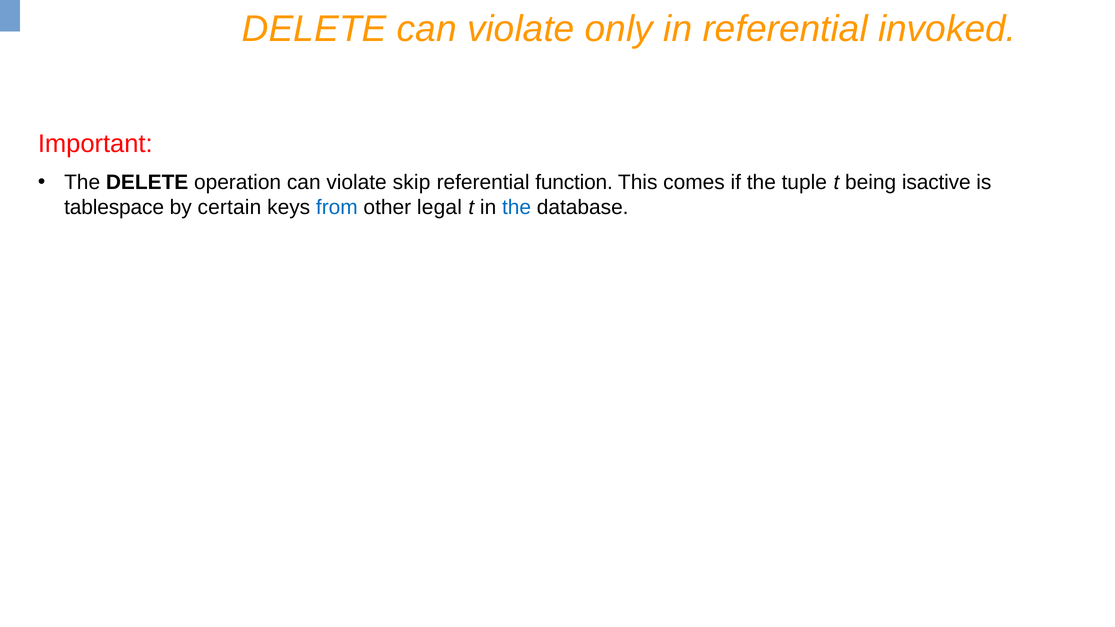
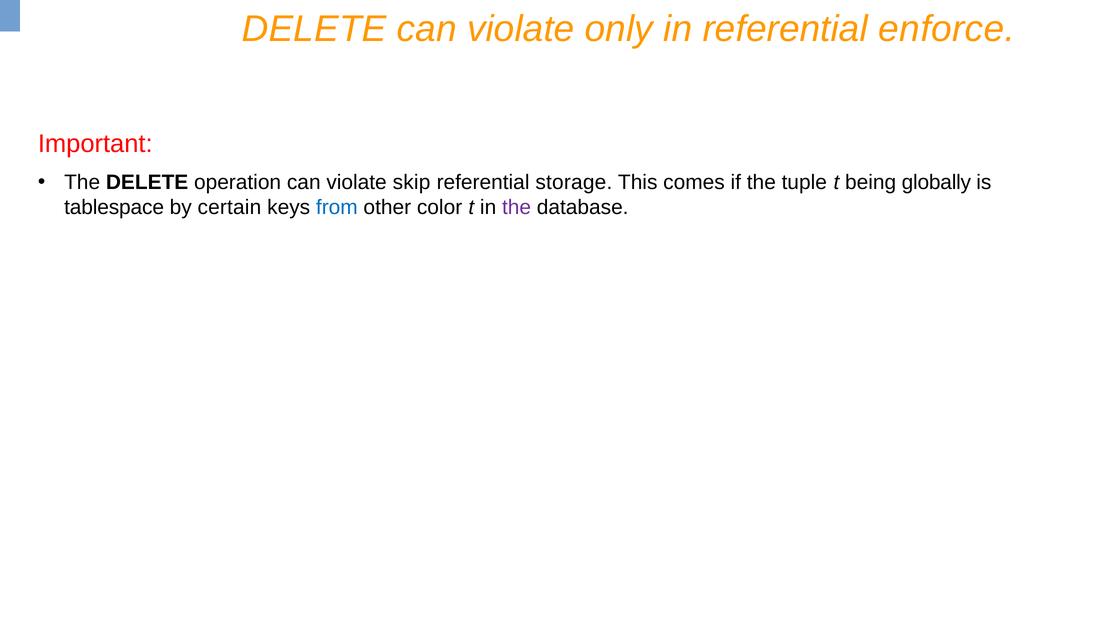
invoked: invoked -> enforce
function: function -> storage
isactive: isactive -> globally
legal: legal -> color
the at (517, 208) colour: blue -> purple
